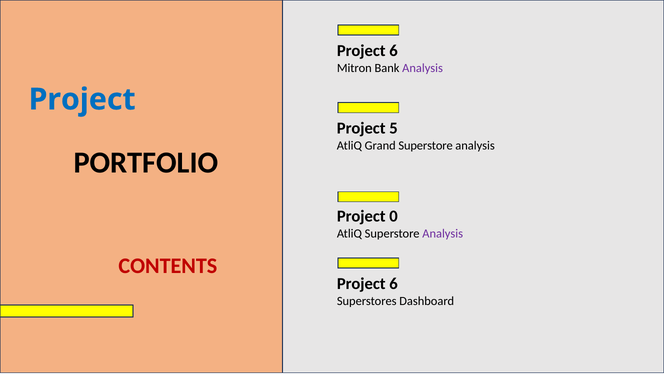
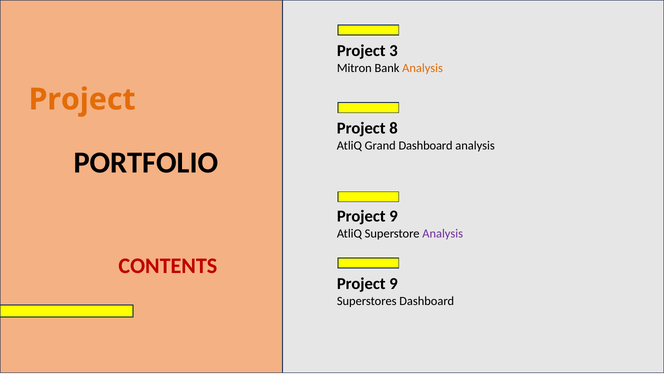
6 at (394, 51): 6 -> 3
Analysis at (423, 68) colour: purple -> orange
Project at (82, 99) colour: blue -> orange
5: 5 -> 8
Grand Superstore: Superstore -> Dashboard
0 at (394, 216): 0 -> 9
6 at (394, 284): 6 -> 9
